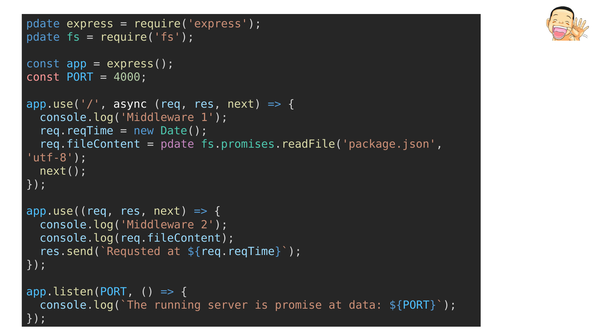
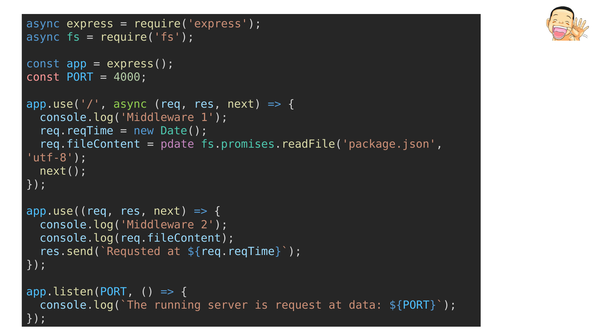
pdate at (43, 24): pdate -> async
pdate at (43, 37): pdate -> async
async at (130, 104) colour: white -> light green
promise: promise -> request
